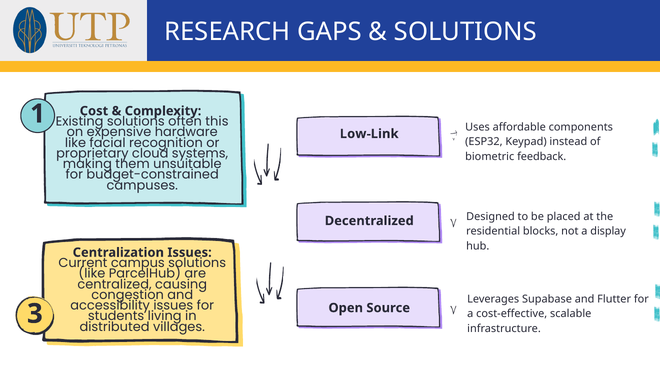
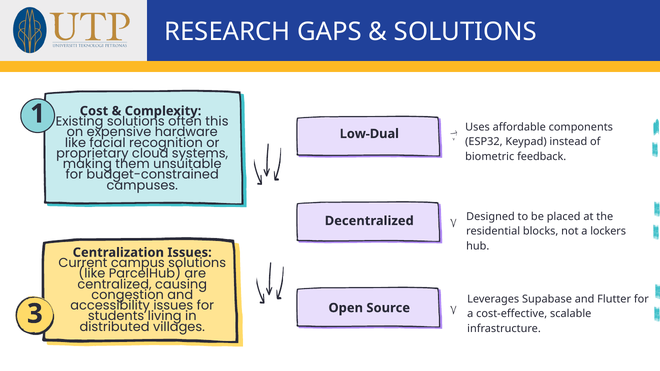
Low-Link: Low-Link -> Low-Dual
display: display -> lockers
